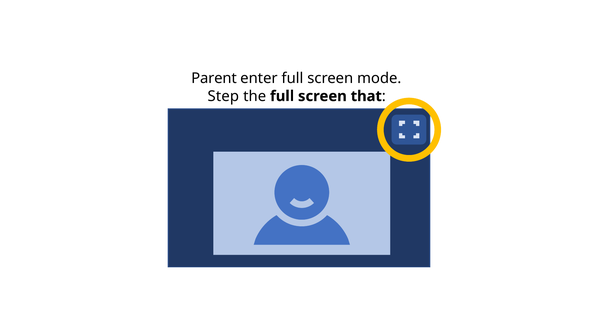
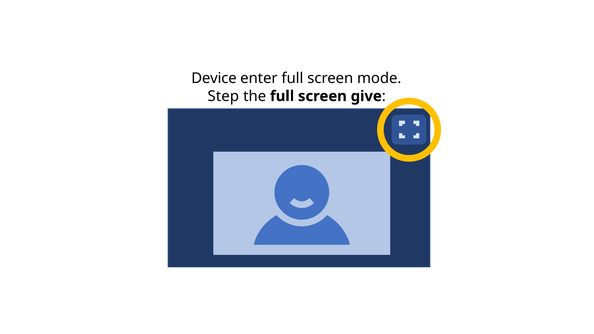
Parent: Parent -> Device
that: that -> give
